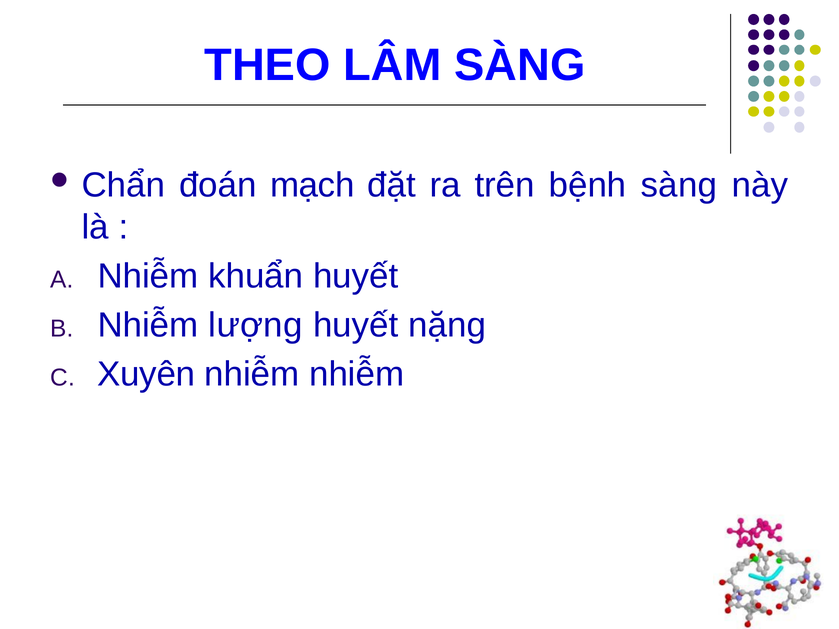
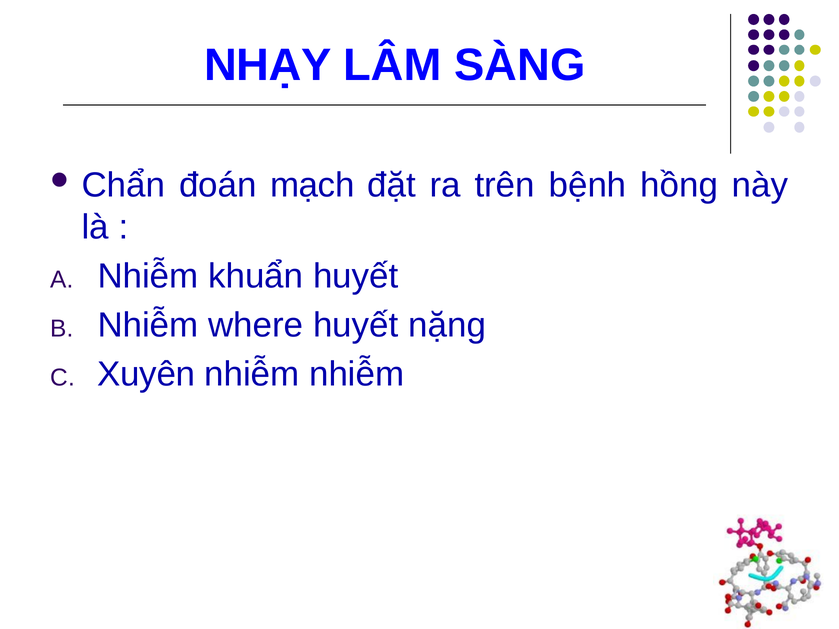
THEO: THEO -> NHẠY
bệnh sàng: sàng -> hồng
lượng: lượng -> where
